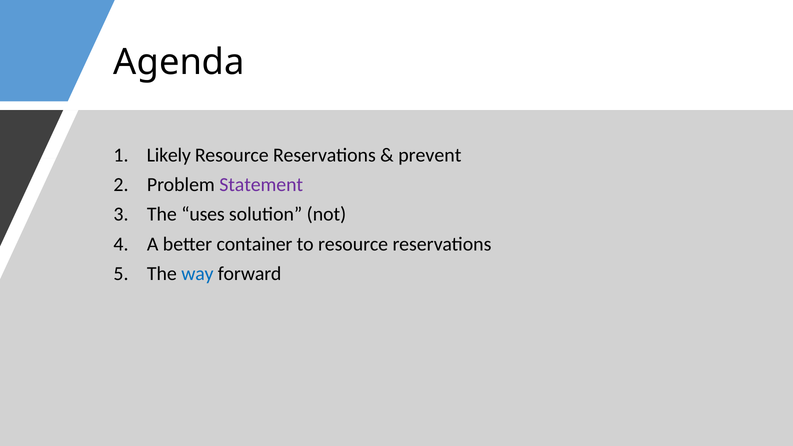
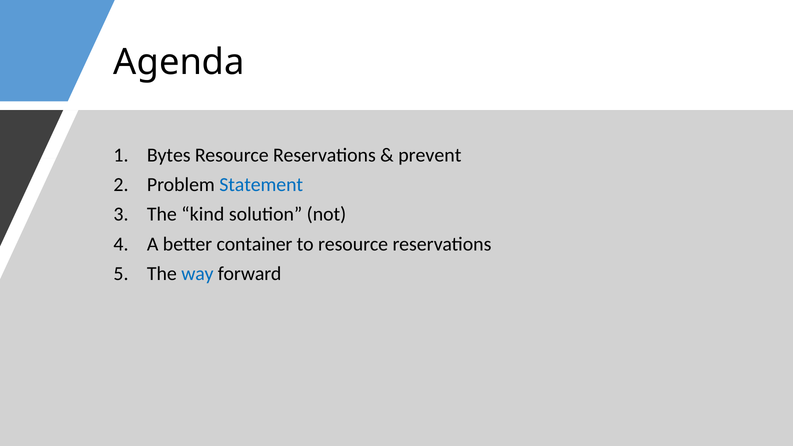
Likely: Likely -> Bytes
Statement colour: purple -> blue
uses: uses -> kind
